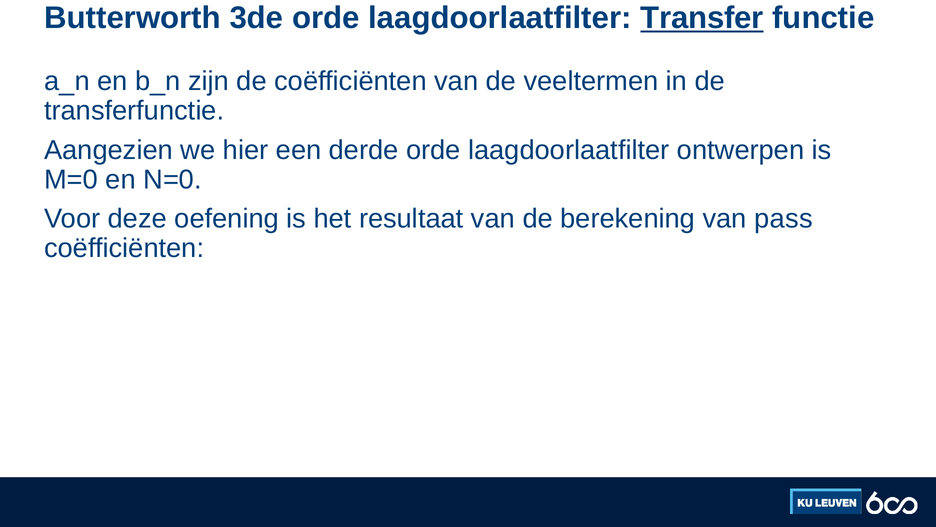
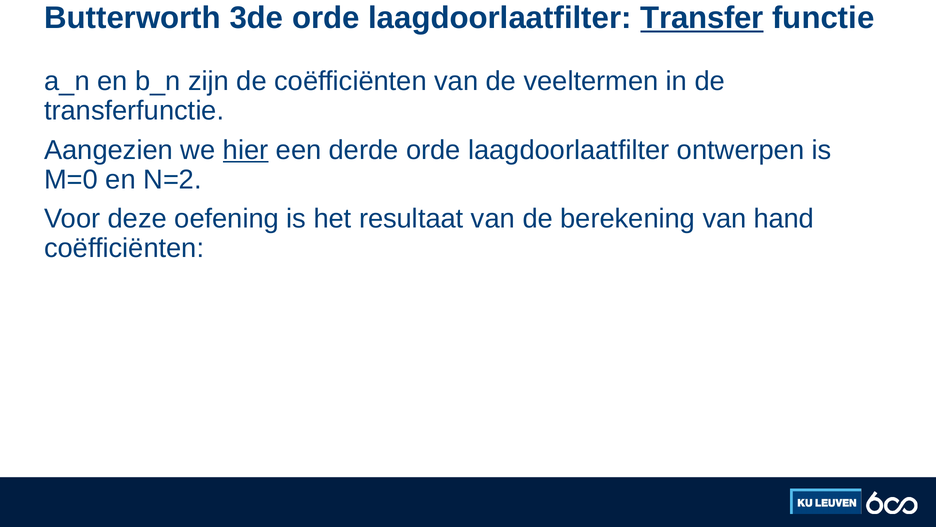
hier underline: none -> present
N=0: N=0 -> N=2
pass: pass -> hand
